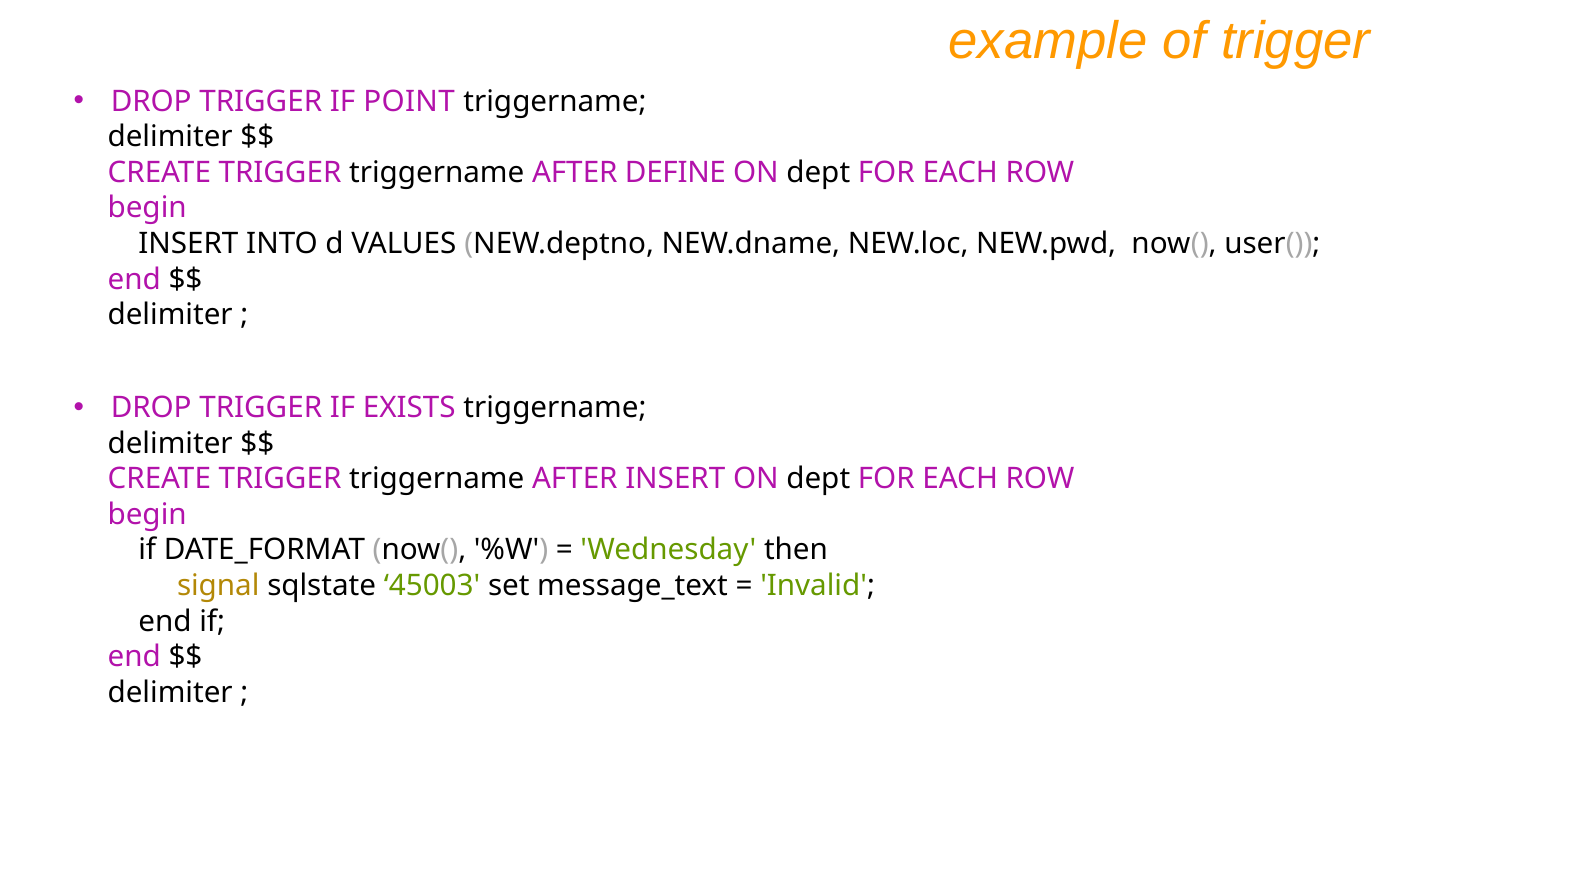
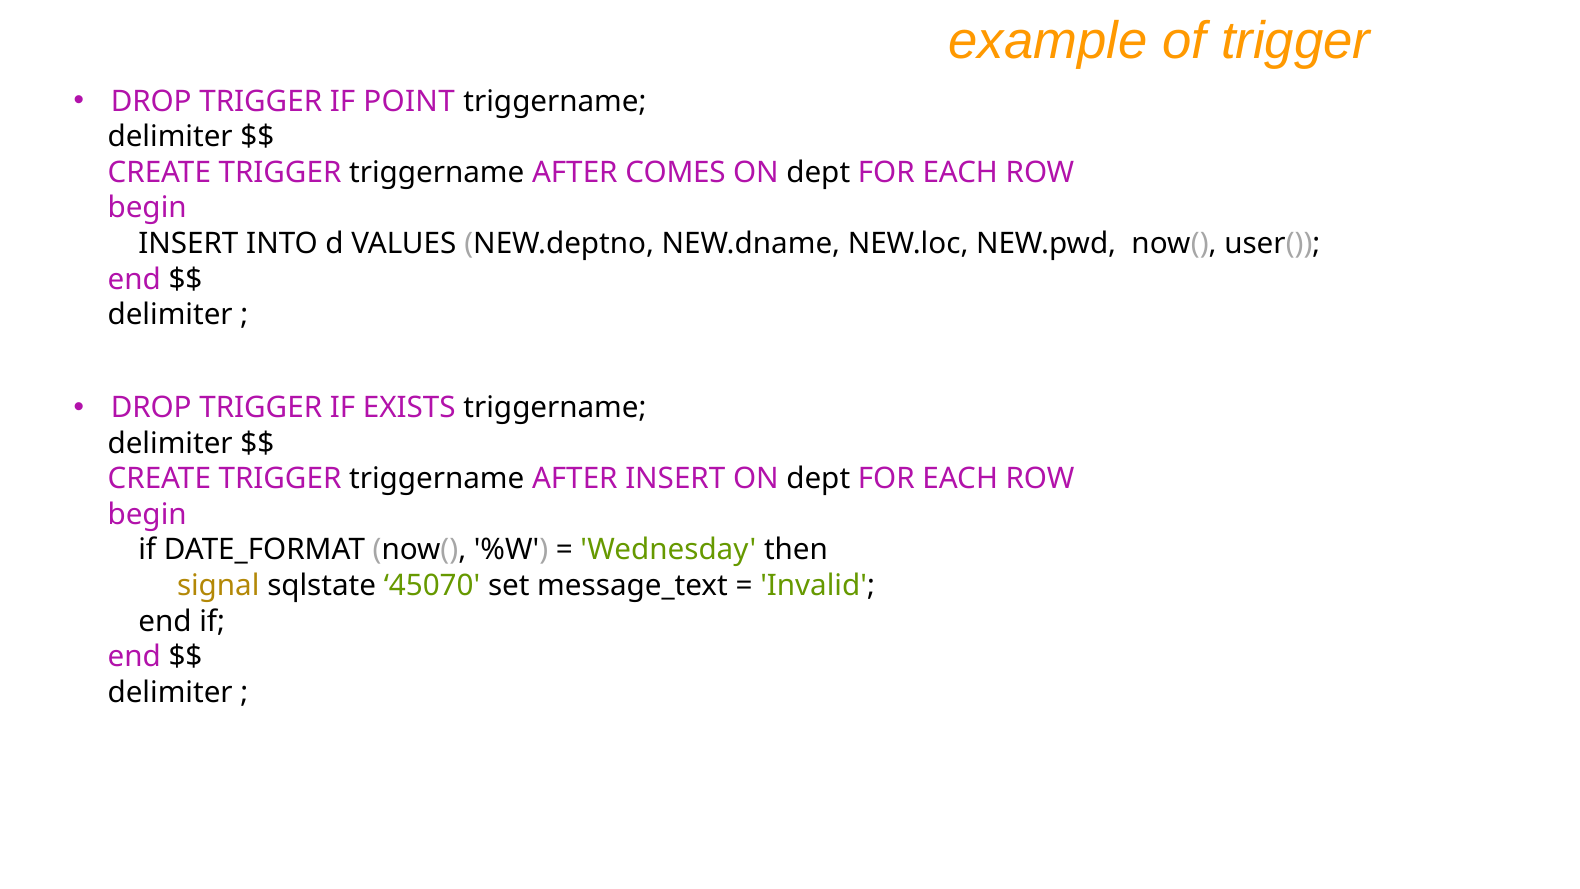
DEFINE: DEFINE -> COMES
45003: 45003 -> 45070
